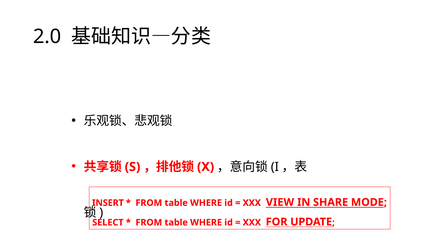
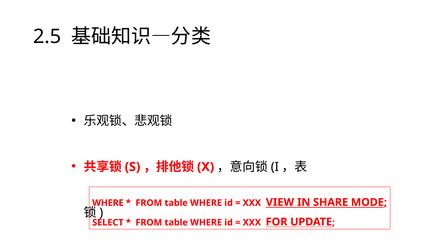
2.0: 2.0 -> 2.5
INSERT at (108, 203): INSERT -> WHERE
